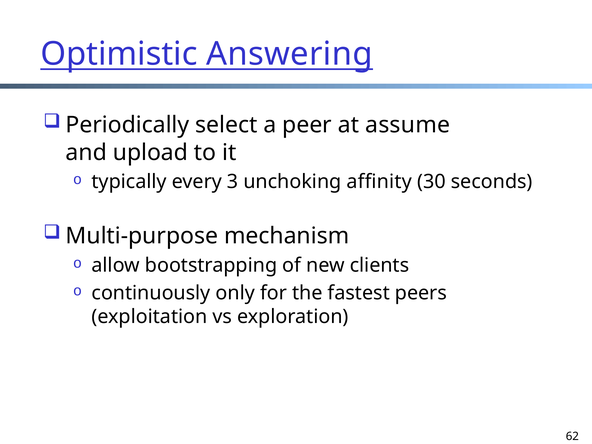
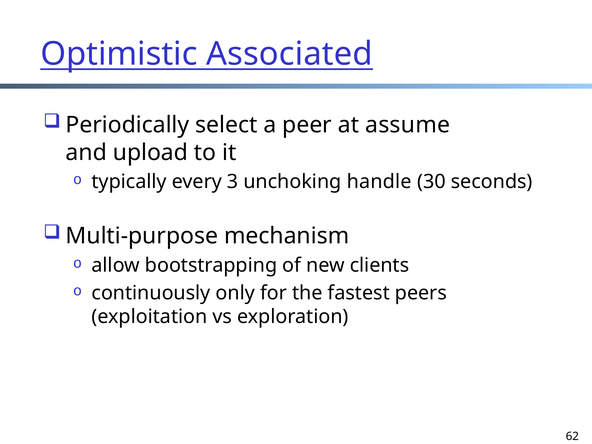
Answering: Answering -> Associated
affinity: affinity -> handle
